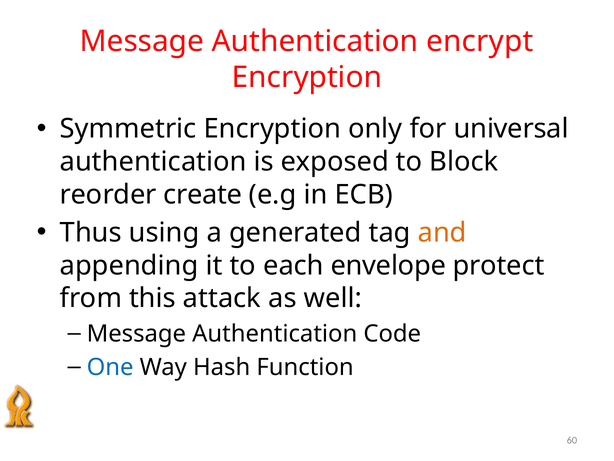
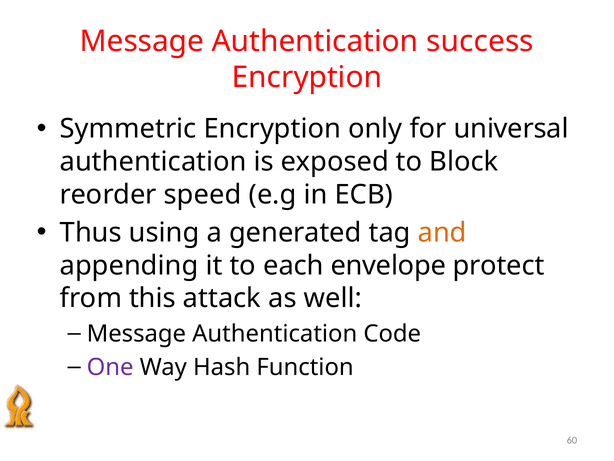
encrypt: encrypt -> success
create: create -> speed
One colour: blue -> purple
